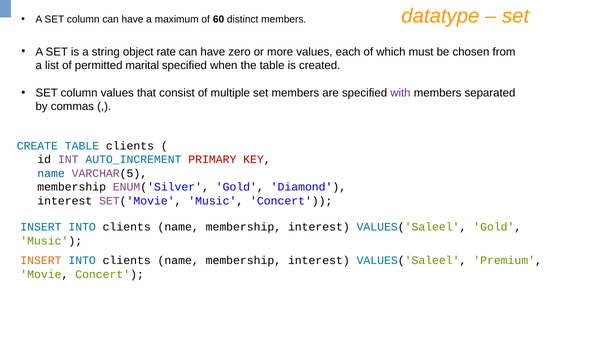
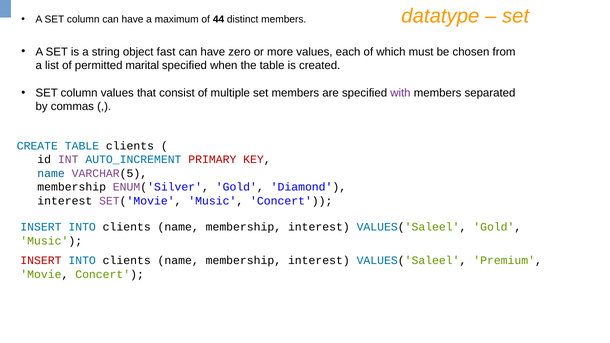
60: 60 -> 44
rate: rate -> fast
INSERT at (41, 261) colour: orange -> red
